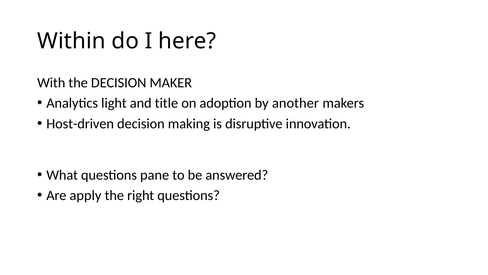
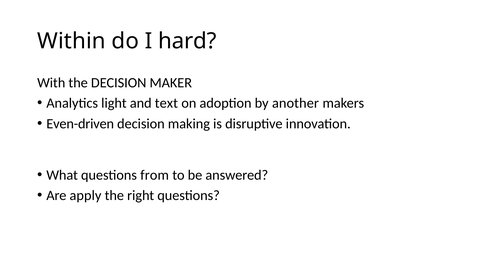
here: here -> hard
title: title -> text
Host-driven: Host-driven -> Even-driven
pane: pane -> from
